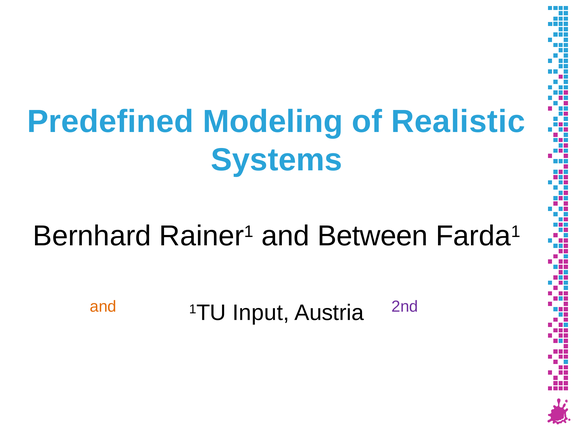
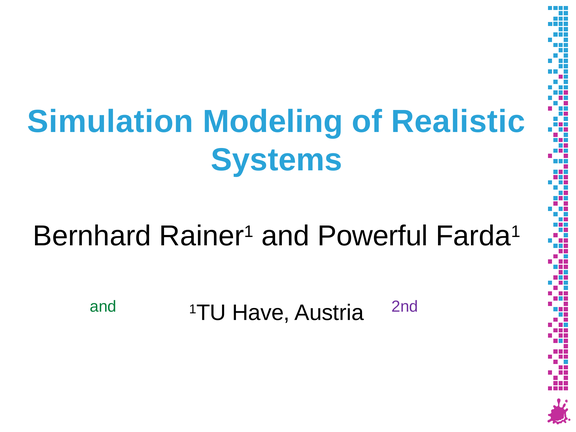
Predefined: Predefined -> Simulation
Between: Between -> Powerful
and at (103, 307) colour: orange -> green
Input: Input -> Have
